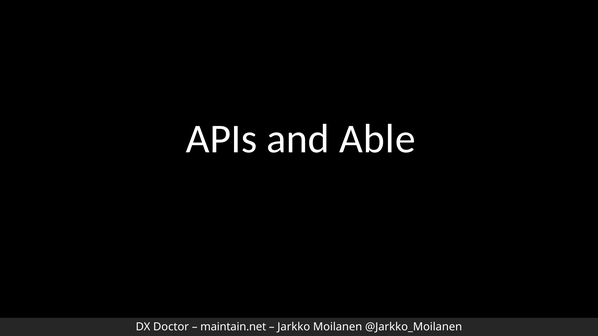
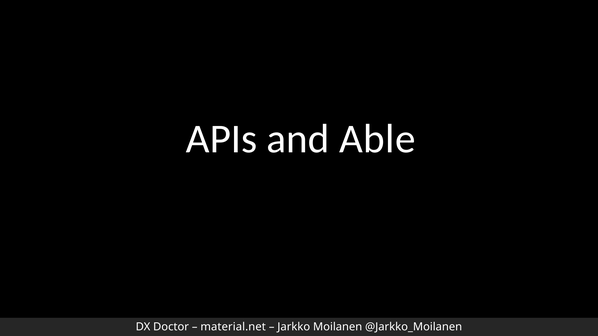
maintain.net: maintain.net -> material.net
